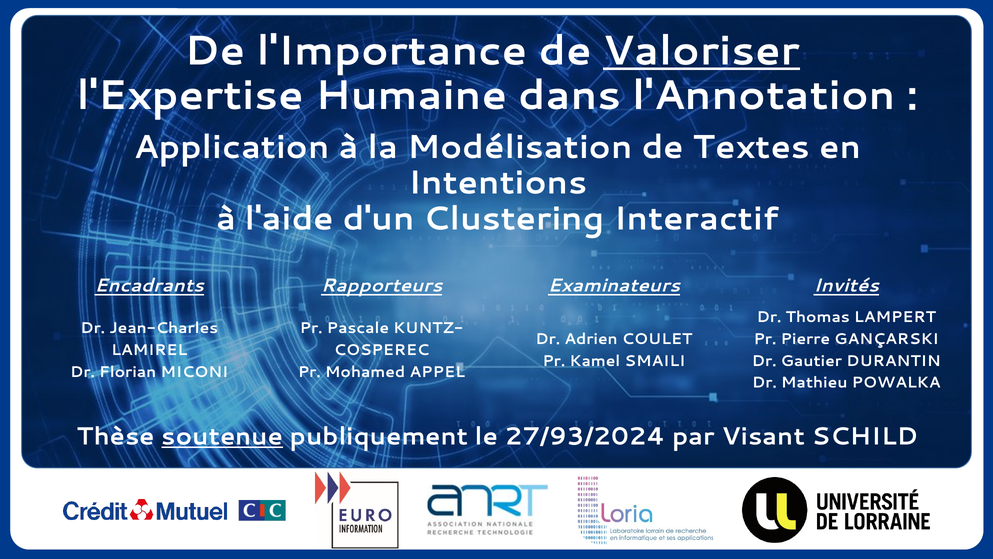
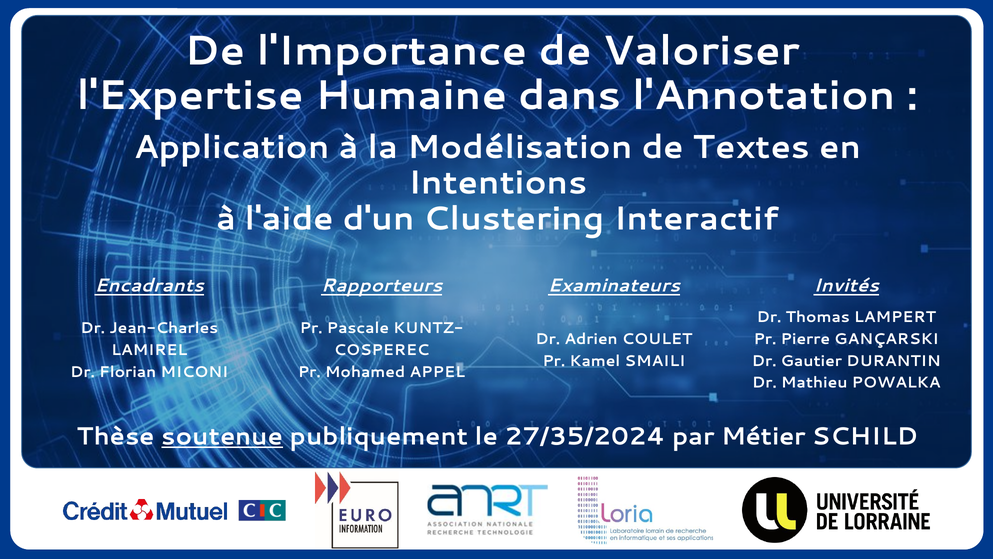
Valoriser underline: present -> none
27/93/2024: 27/93/2024 -> 27/35/2024
Visant: Visant -> Métier
